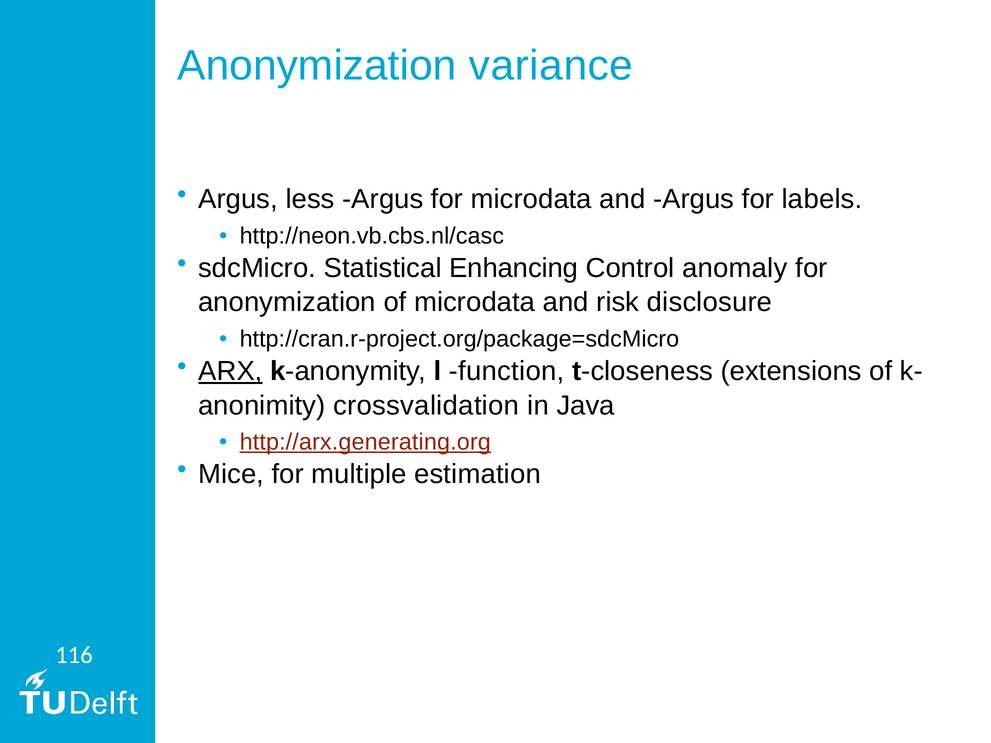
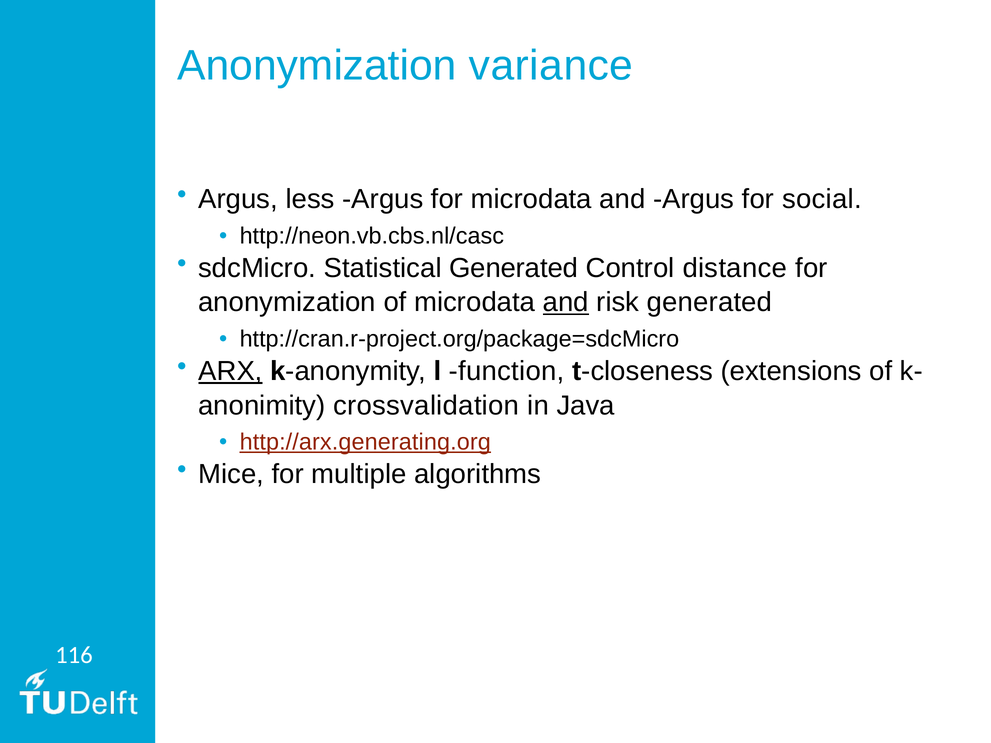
labels: labels -> social
Statistical Enhancing: Enhancing -> Generated
anomaly: anomaly -> distance
and at (566, 302) underline: none -> present
risk disclosure: disclosure -> generated
estimation: estimation -> algorithms
